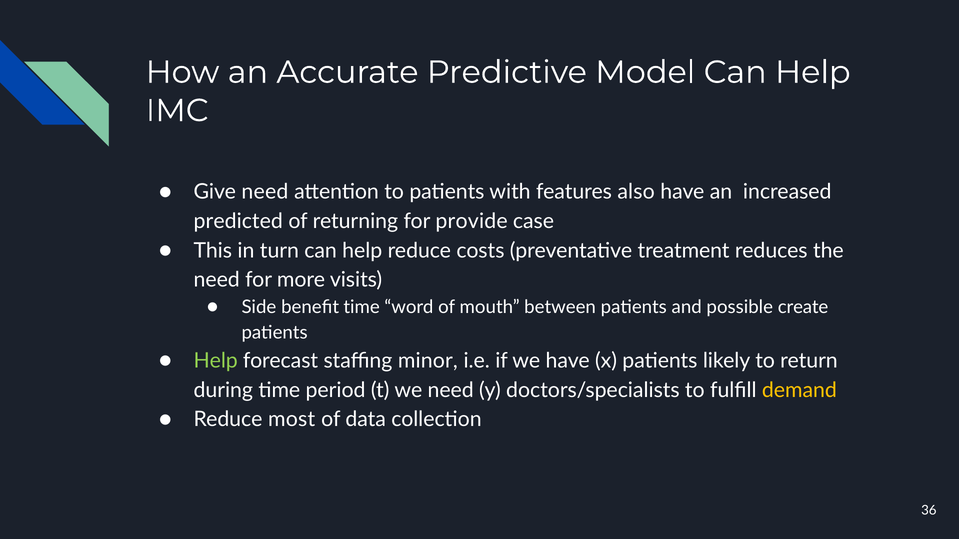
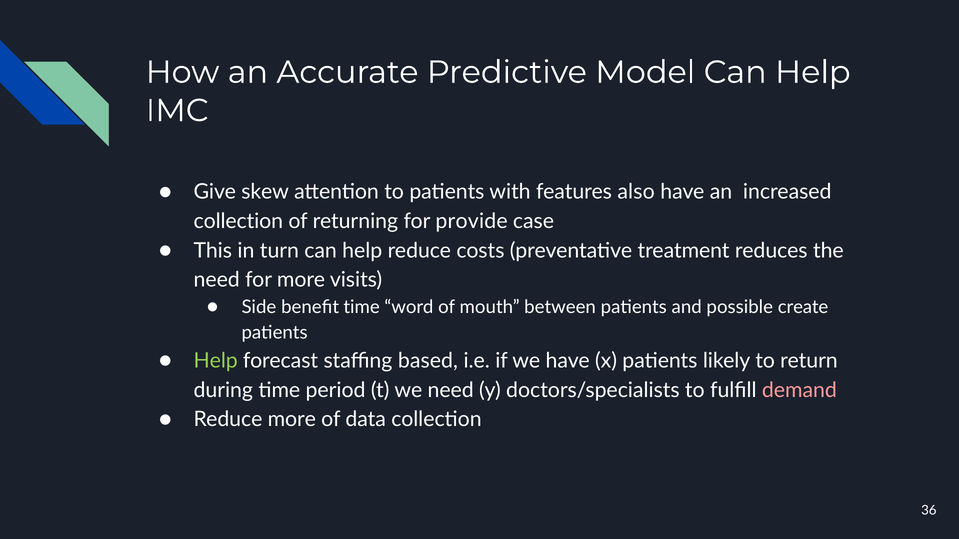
Give need: need -> skew
predicted at (238, 221): predicted -> collection
minor: minor -> based
demand colour: yellow -> pink
Reduce most: most -> more
